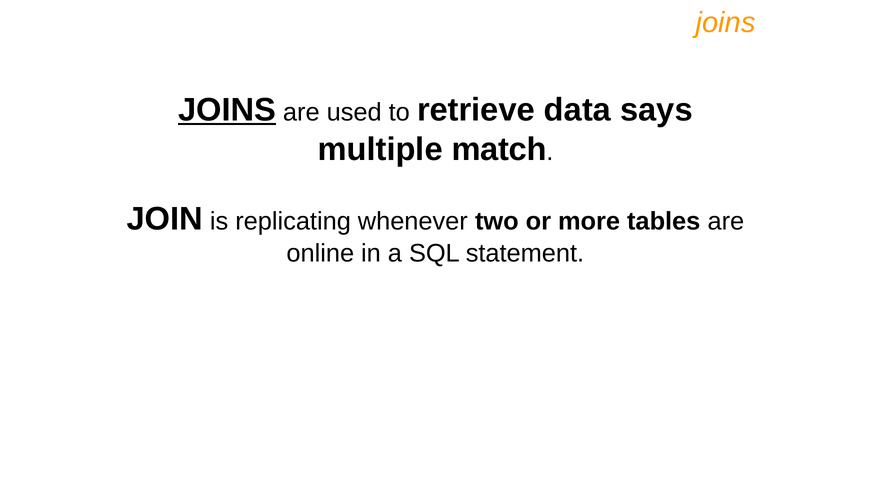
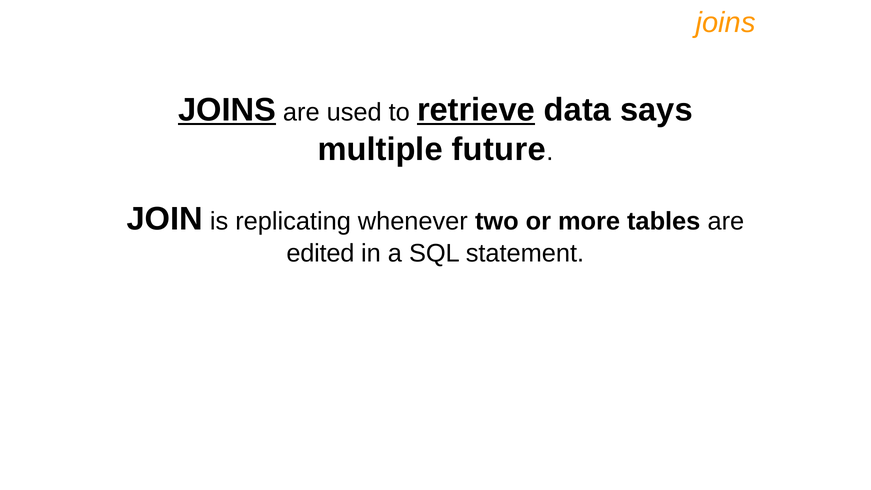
retrieve underline: none -> present
match: match -> future
online: online -> edited
